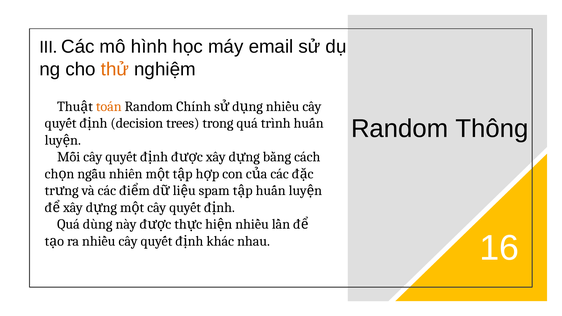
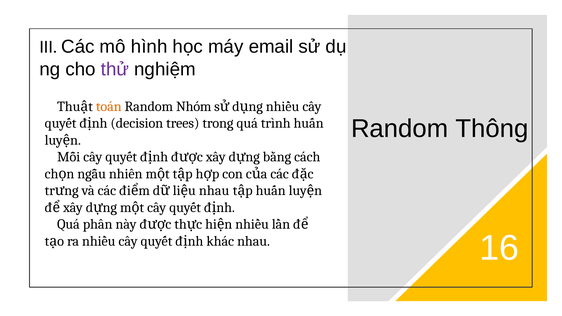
thử colour: orange -> purple
Chính: Chính -> Nhóm
spam at (214, 191): spam -> nhau
dùng: dùng -> phân
